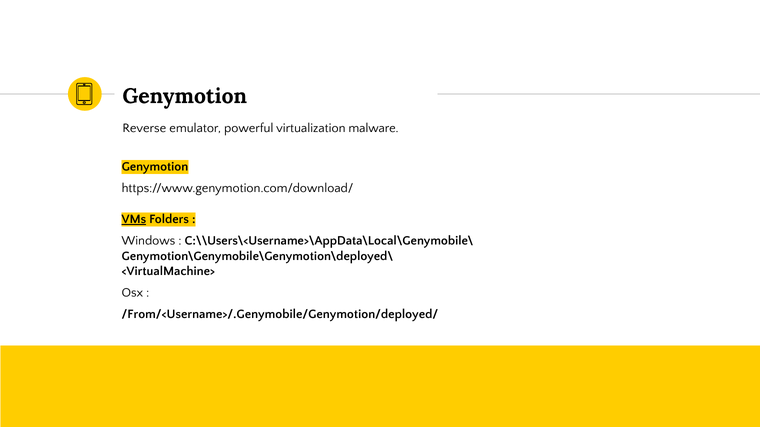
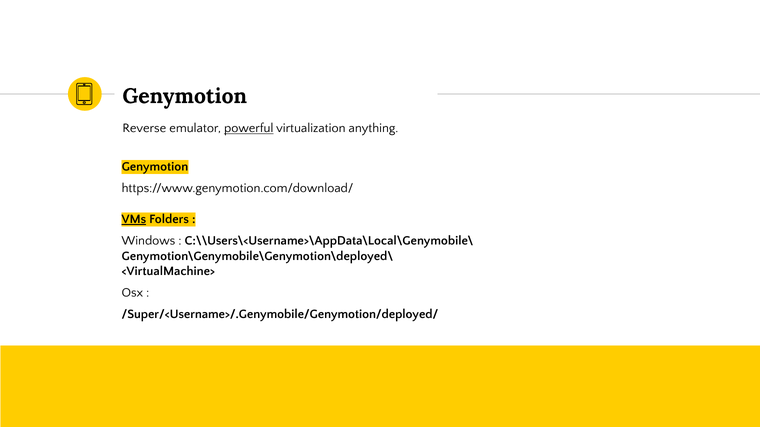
powerful underline: none -> present
malware: malware -> anything
/From/<Username>/.Genymobile/Genymotion/deployed/: /From/<Username>/.Genymobile/Genymotion/deployed/ -> /Super/<Username>/.Genymobile/Genymotion/deployed/
